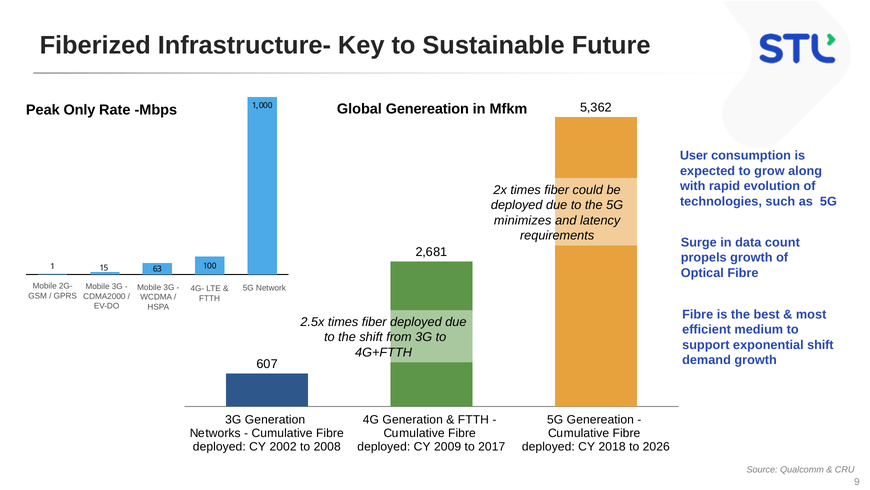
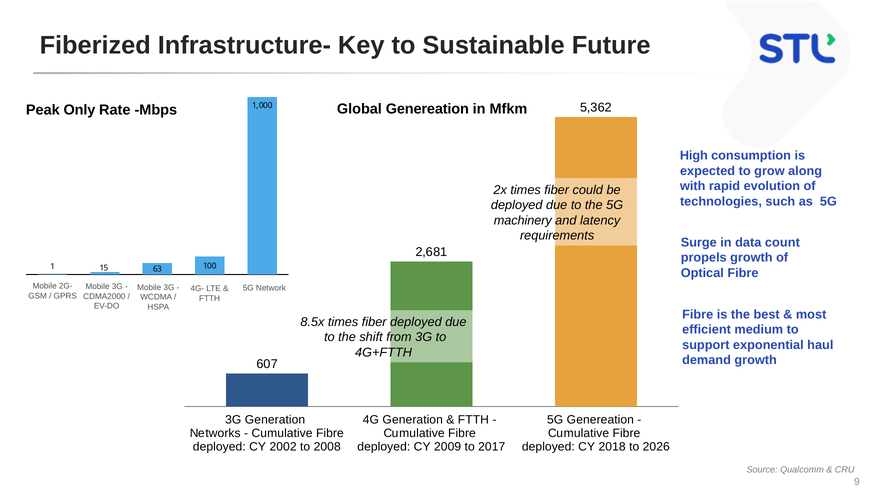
User: User -> High
minimizes: minimizes -> machinery
2.5x: 2.5x -> 8.5x
exponential shift: shift -> haul
